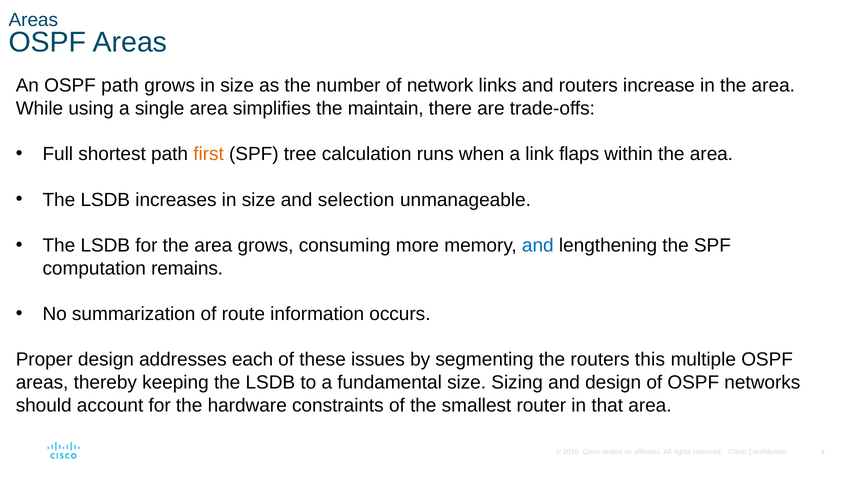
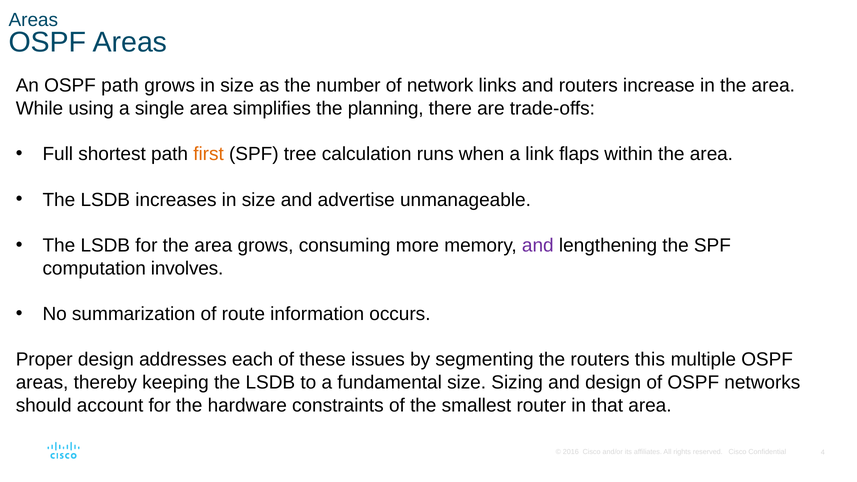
maintain: maintain -> planning
selection: selection -> advertise
and at (538, 245) colour: blue -> purple
remains: remains -> involves
